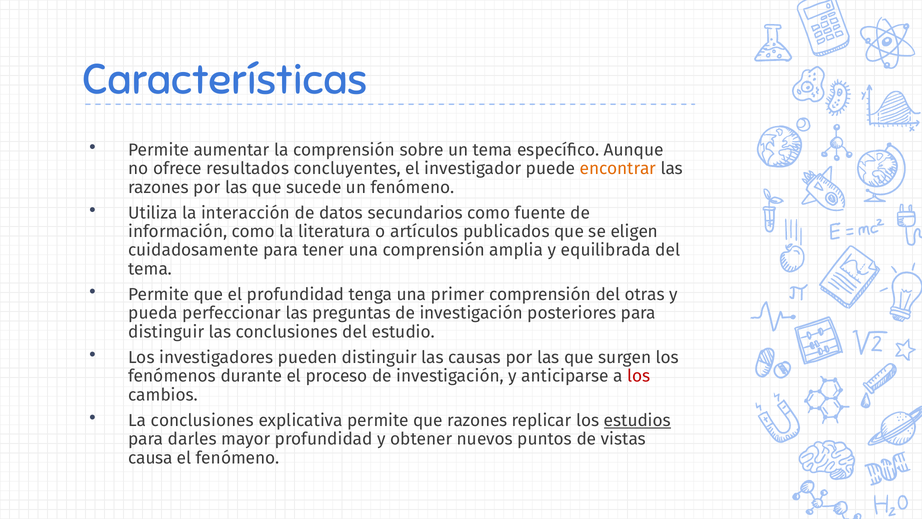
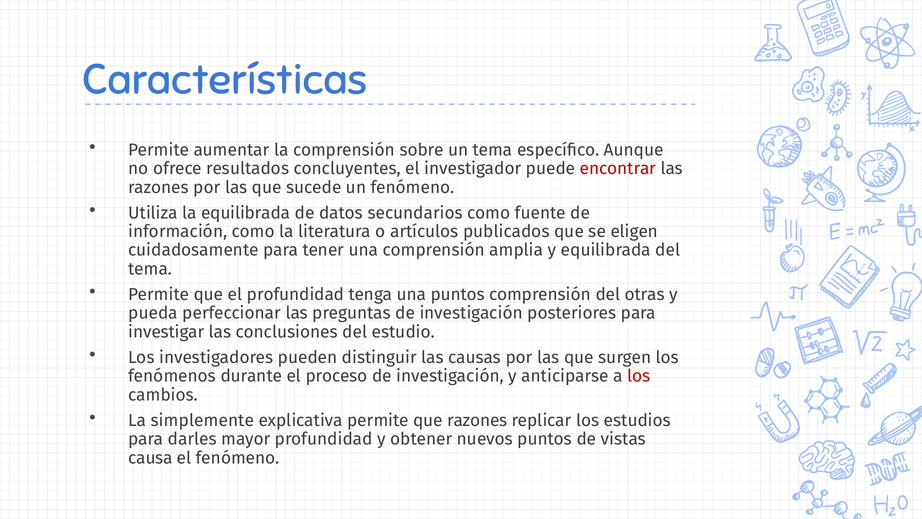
encontrar colour: orange -> red
la interacción: interacción -> equilibrada
una primer: primer -> puntos
distinguir at (166, 332): distinguir -> investigar
La conclusiones: conclusiones -> simplemente
estudios underline: present -> none
